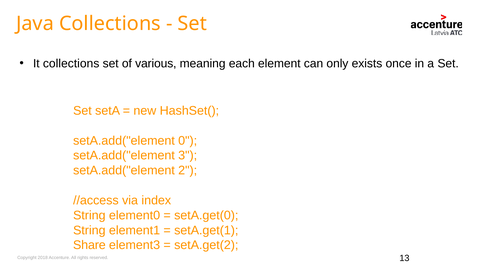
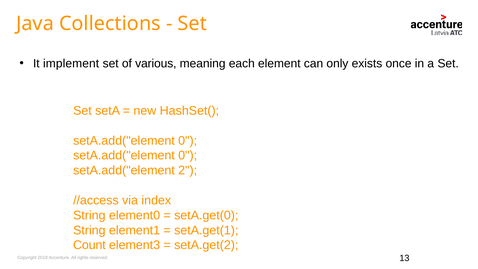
It collections: collections -> implement
3 at (188, 155): 3 -> 0
Share: Share -> Count
